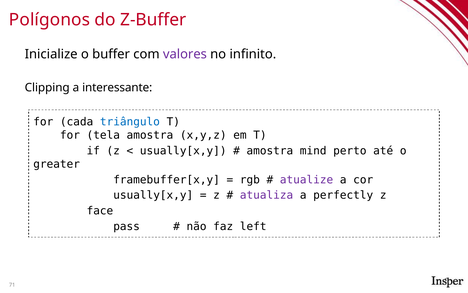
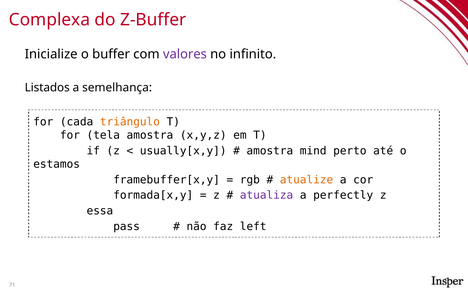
Polígonos: Polígonos -> Complexa
Clipping: Clipping -> Listados
interessante: interessante -> semelhança
triângulo colour: blue -> orange
greater: greater -> estamos
atualize colour: purple -> orange
usually[x,y at (153, 195): usually[x,y -> formada[x,y
face: face -> essa
